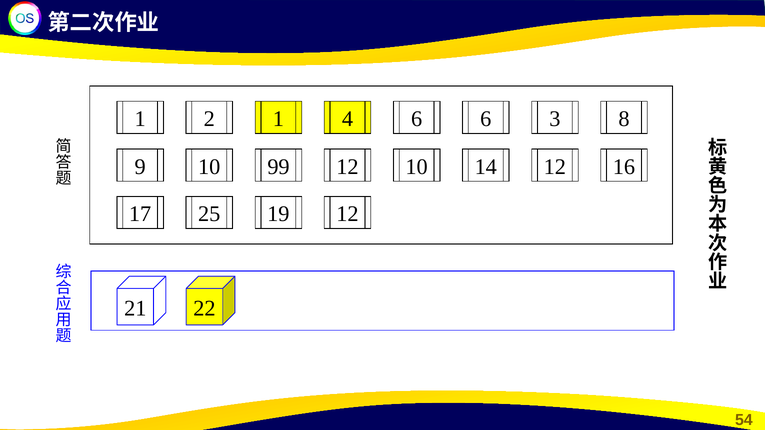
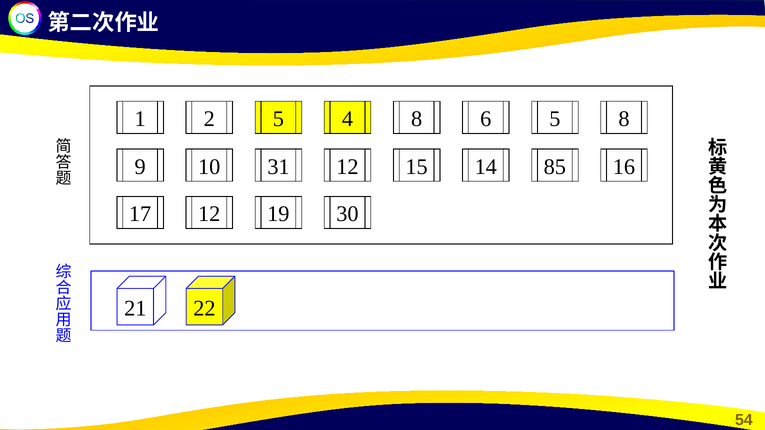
2 1: 1 -> 5
4 6: 6 -> 8
6 3: 3 -> 5
99: 99 -> 31
12 10: 10 -> 15
14 12: 12 -> 85
17 25: 25 -> 12
19 12: 12 -> 30
